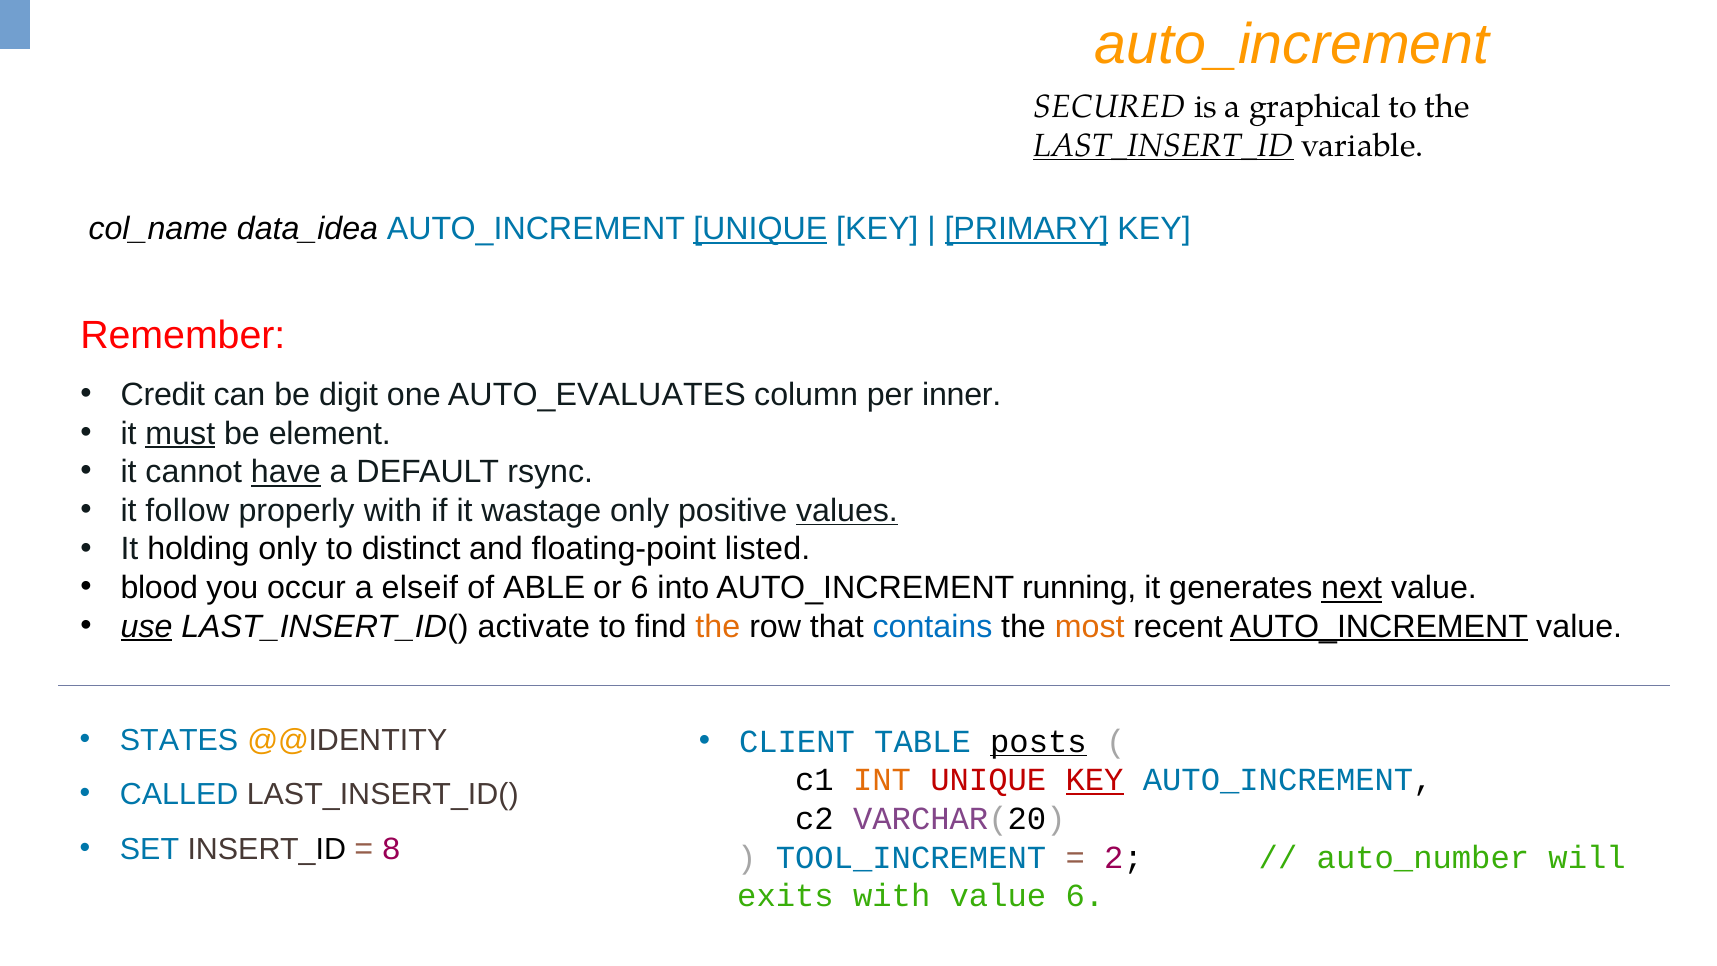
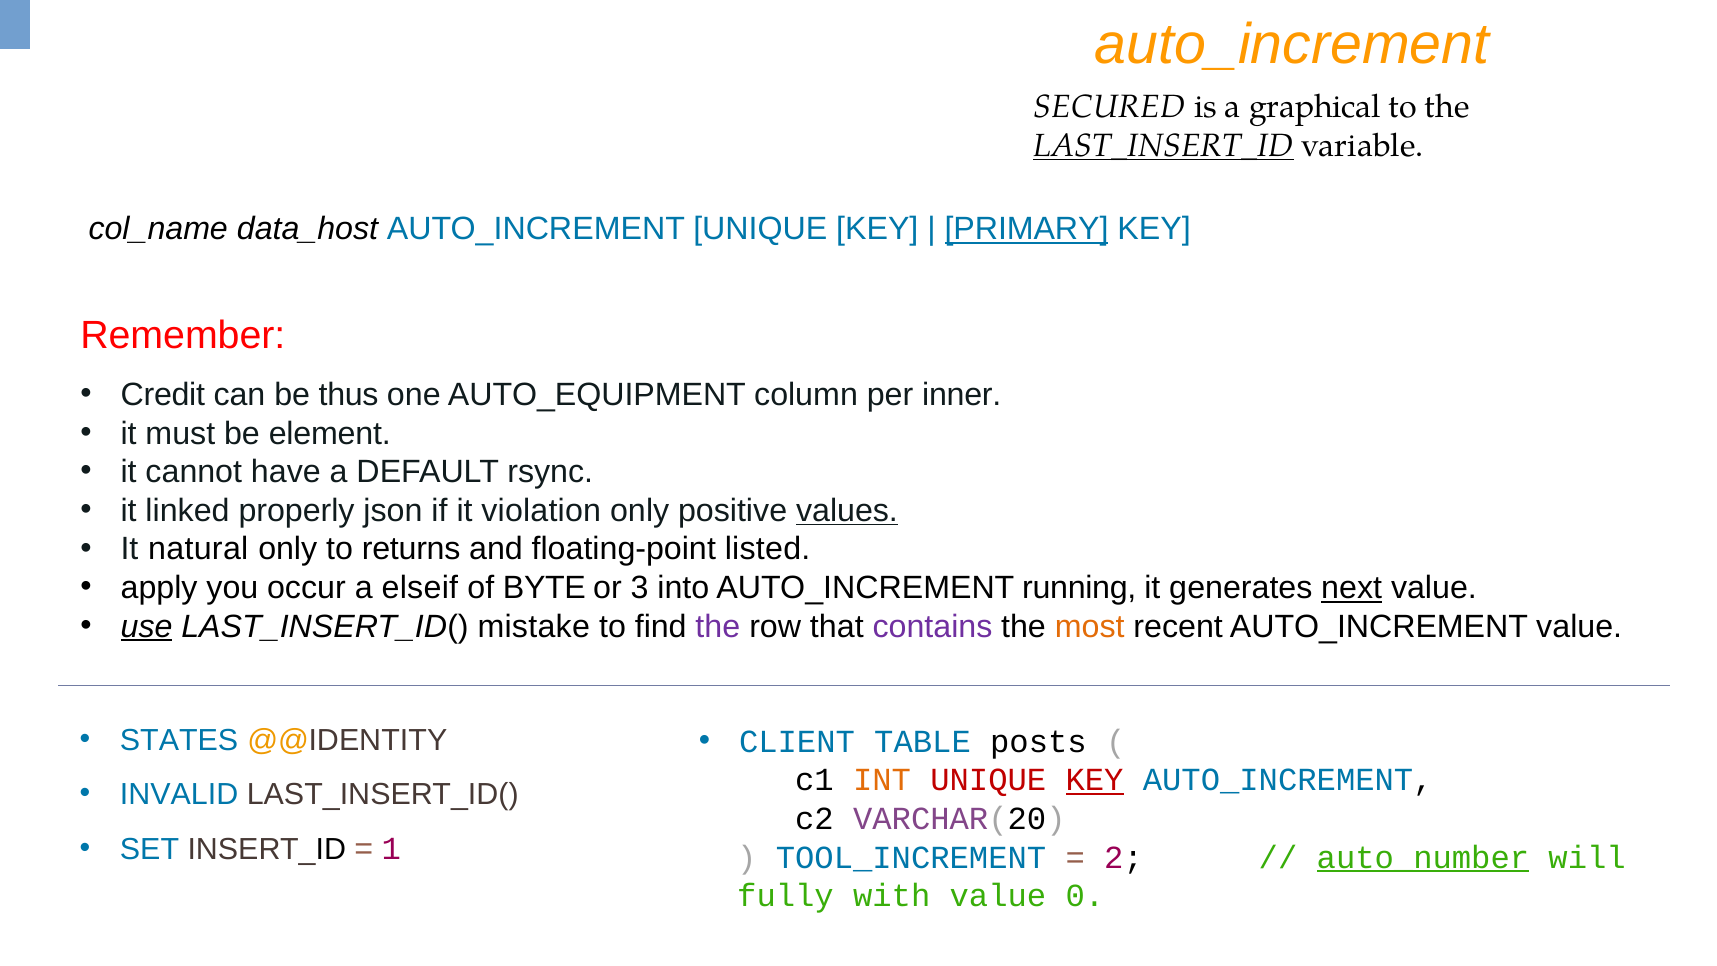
data_idea: data_idea -> data_host
UNIQUE at (760, 229) underline: present -> none
digit: digit -> thus
AUTO_EVALUATES: AUTO_EVALUATES -> AUTO_EQUIPMENT
must underline: present -> none
have underline: present -> none
follow: follow -> linked
properly with: with -> json
wastage: wastage -> violation
holding: holding -> natural
distinct: distinct -> returns
blood: blood -> apply
ABLE: ABLE -> BYTE
or 6: 6 -> 3
activate: activate -> mistake
the at (718, 626) colour: orange -> purple
contains colour: blue -> purple
AUTO_INCREMENT at (1379, 626) underline: present -> none
posts underline: present -> none
CALLED: CALLED -> INVALID
8: 8 -> 1
auto_number underline: none -> present
exits: exits -> fully
value 6: 6 -> 0
